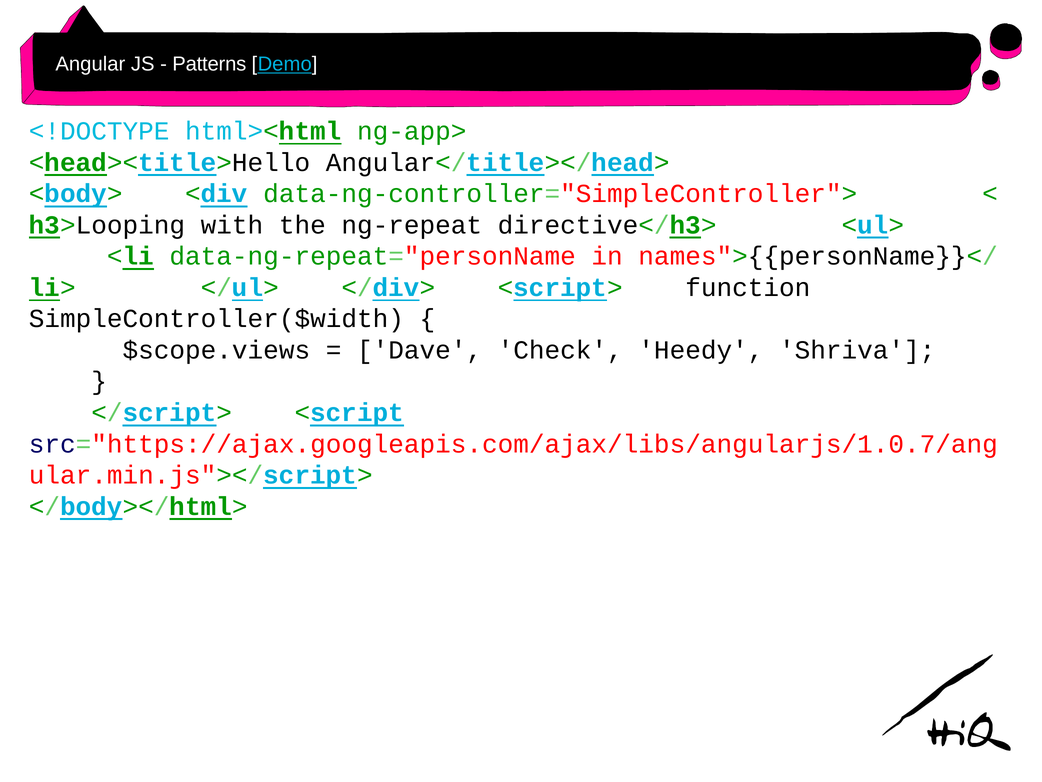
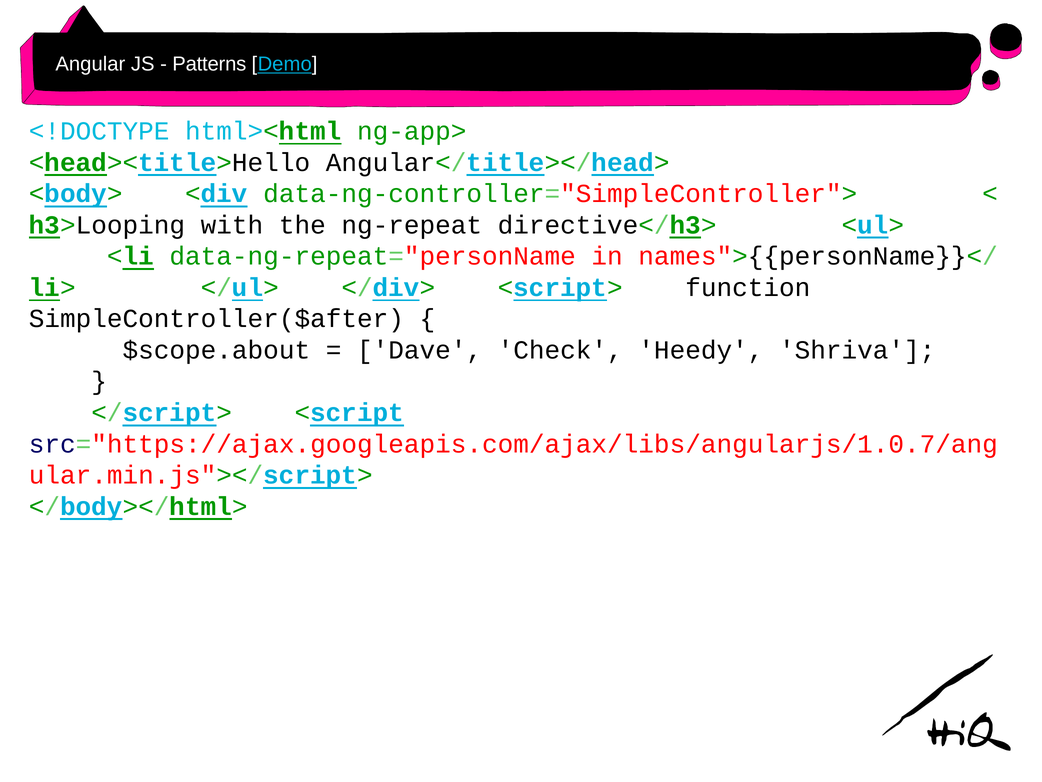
SimpleController($width: SimpleController($width -> SimpleController($after
$scope.views: $scope.views -> $scope.about
